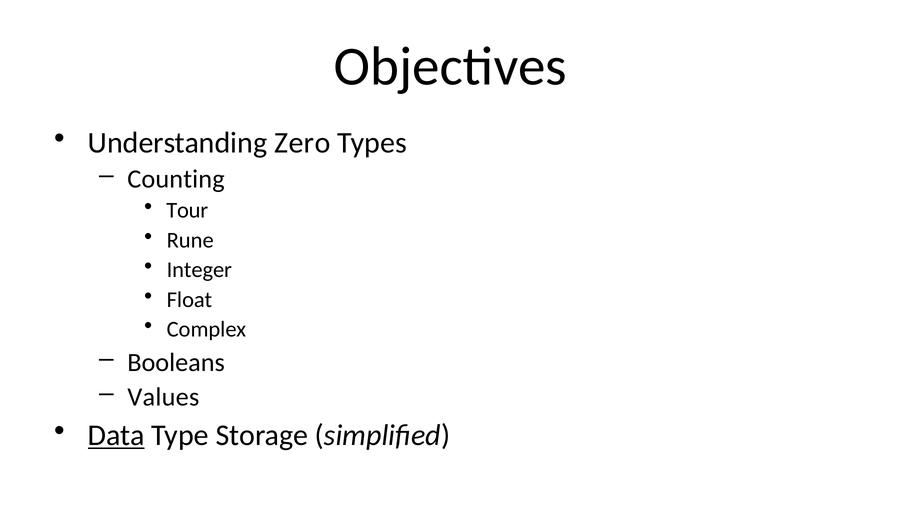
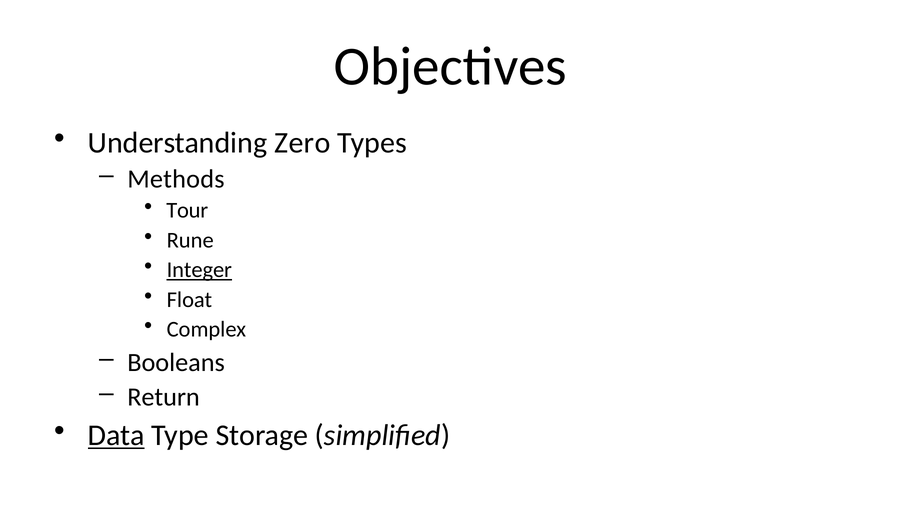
Counting: Counting -> Methods
Integer underline: none -> present
Values: Values -> Return
